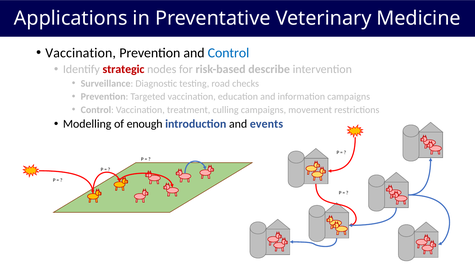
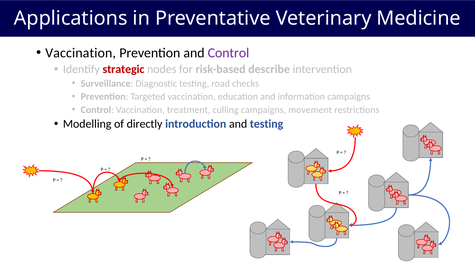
Control at (228, 53) colour: blue -> purple
enough: enough -> directly
and events: events -> testing
